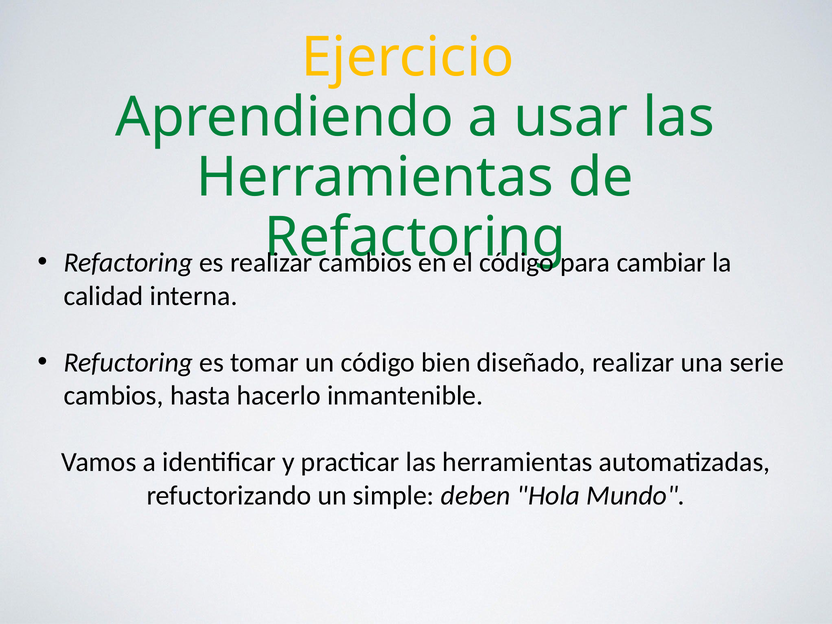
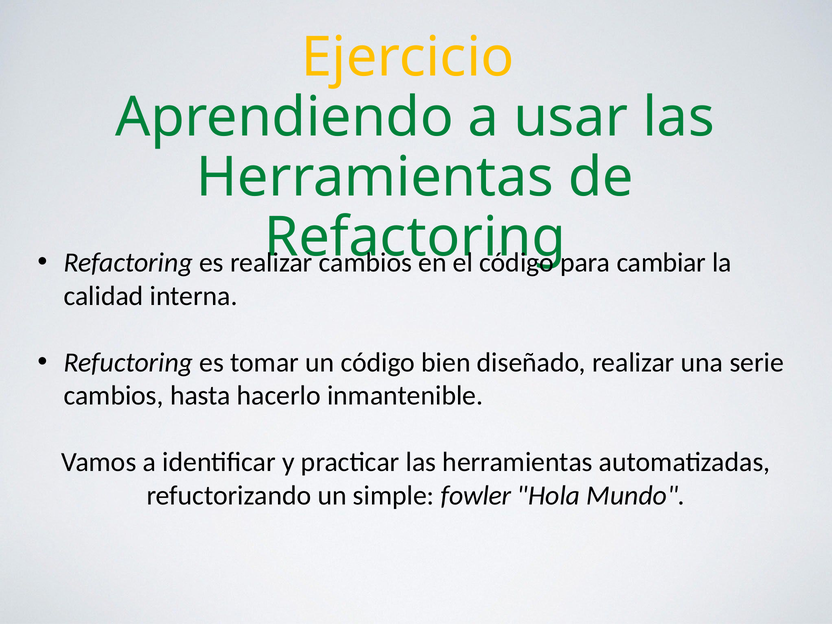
deben: deben -> fowler
